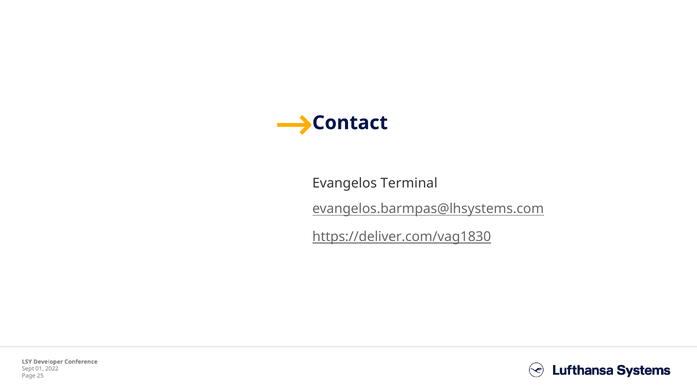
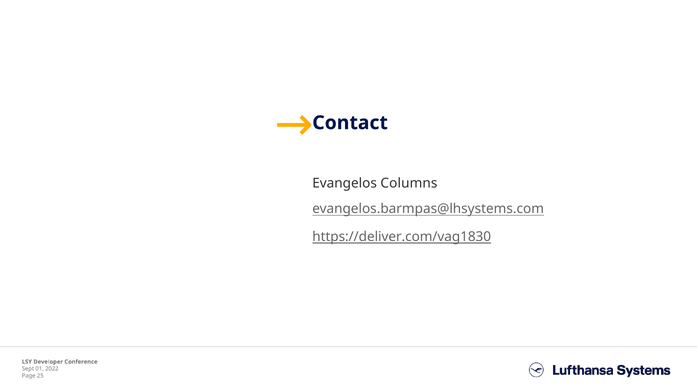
Terminal: Terminal -> Columns
